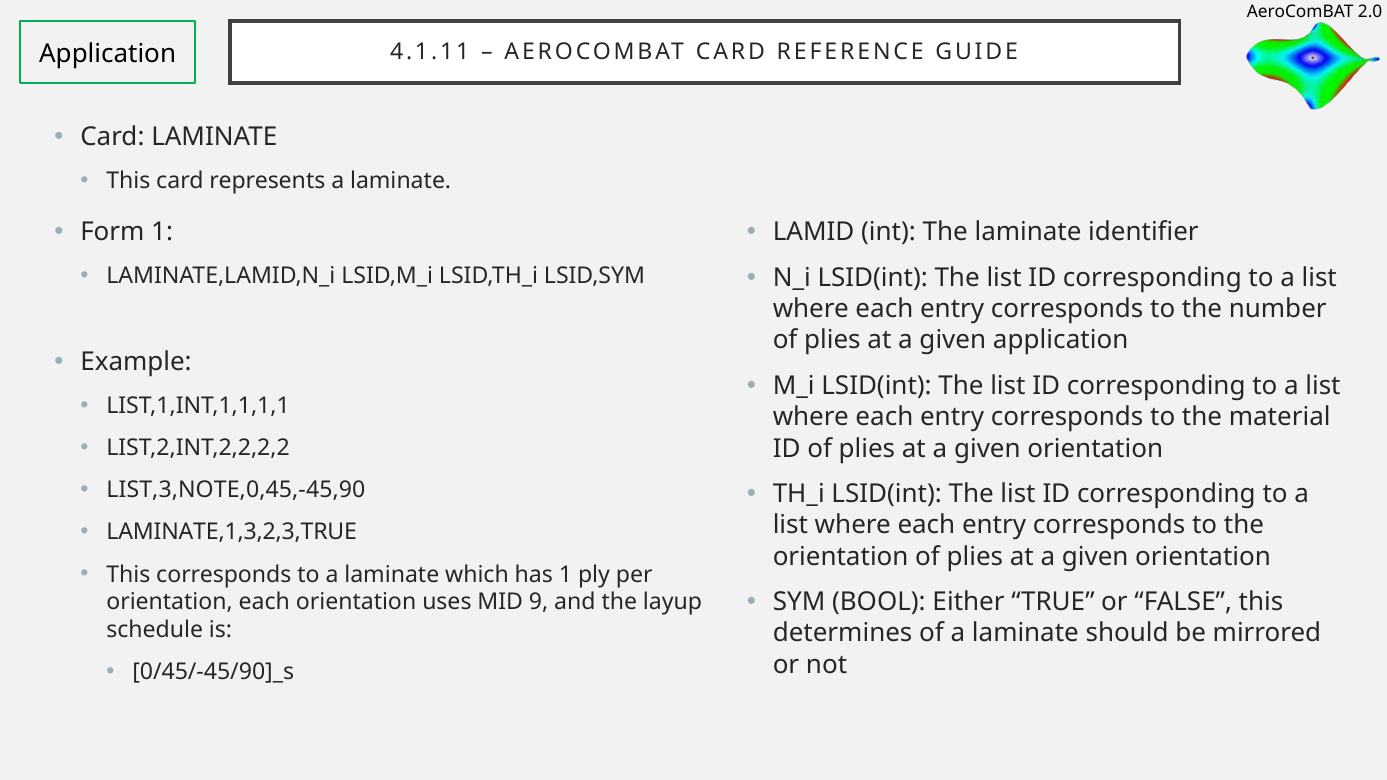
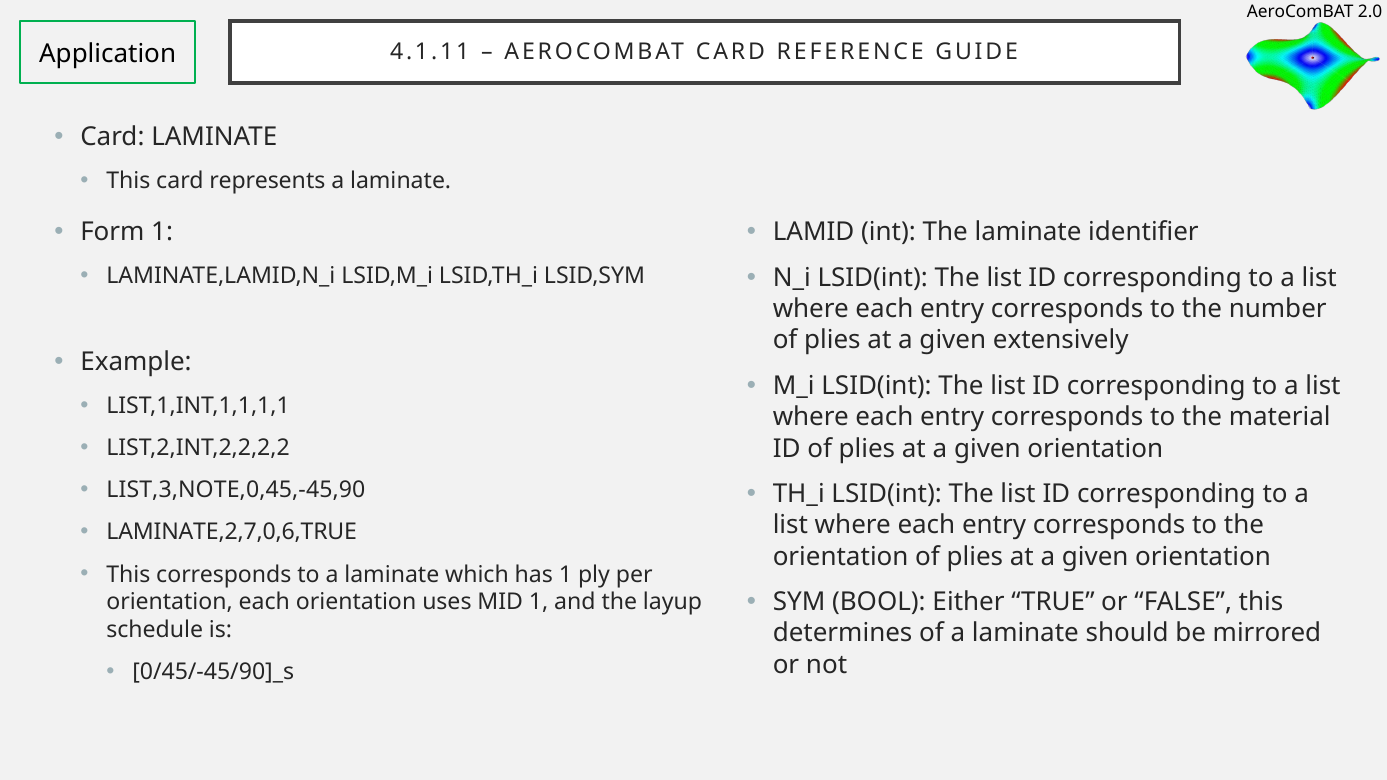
given application: application -> extensively
LAMINATE,1,3,2,3,TRUE: LAMINATE,1,3,2,3,TRUE -> LAMINATE,2,7,0,6,TRUE
MID 9: 9 -> 1
